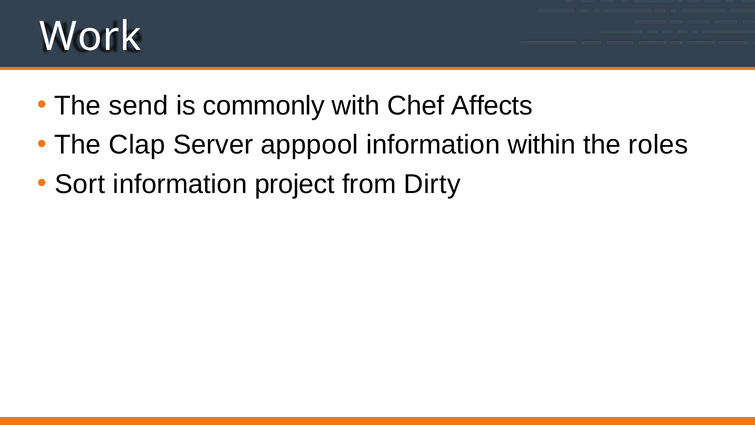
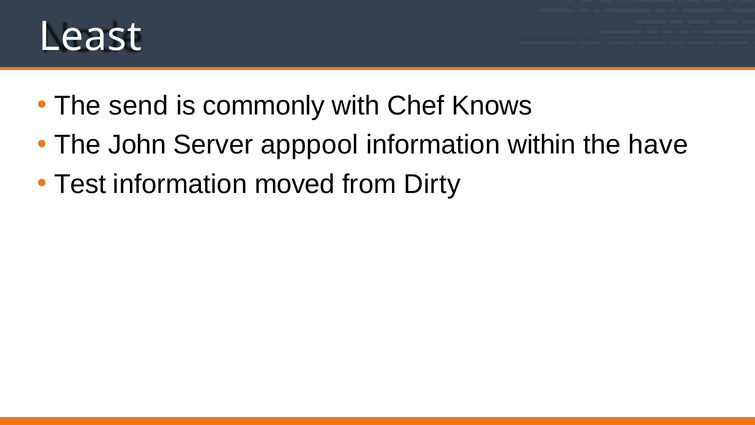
Work: Work -> Least
Affects: Affects -> Knows
Clap: Clap -> John
roles: roles -> have
Sort: Sort -> Test
project: project -> moved
